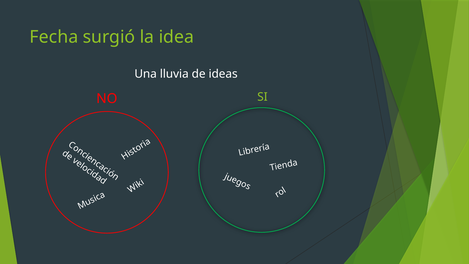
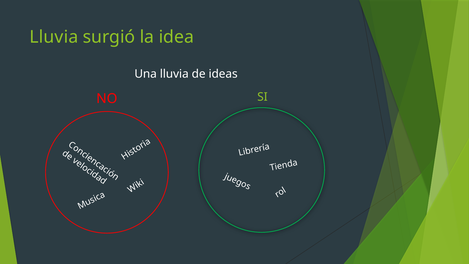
Fecha at (54, 37): Fecha -> Lluvia
